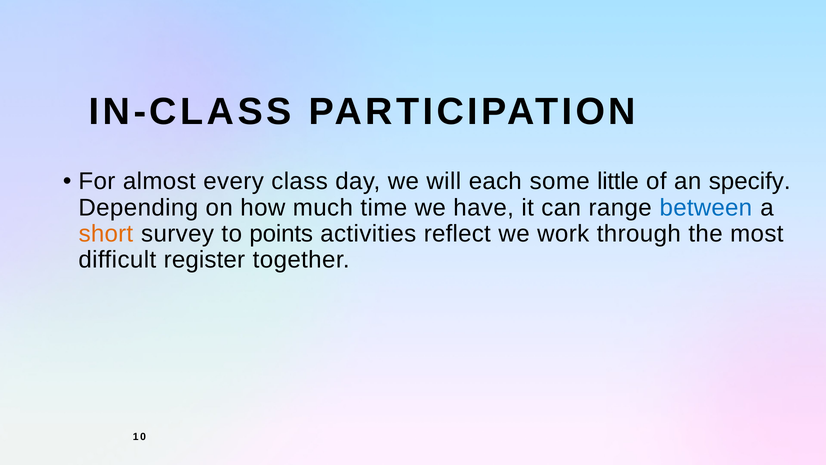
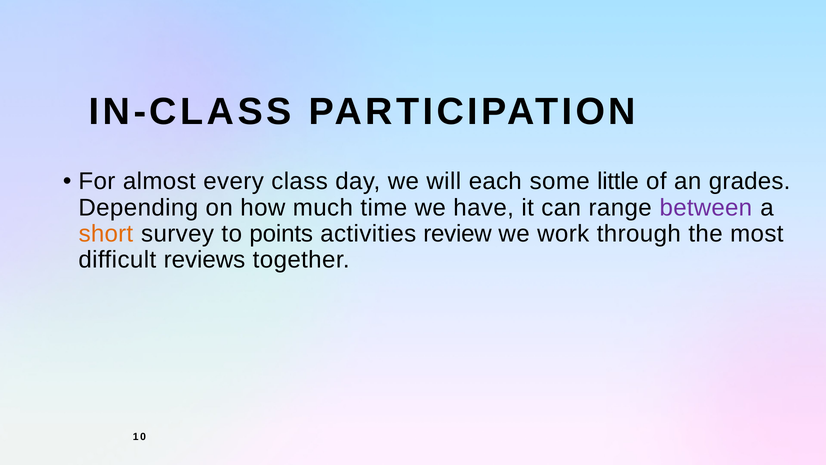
specify: specify -> grades
between colour: blue -> purple
reflect: reflect -> review
register: register -> reviews
